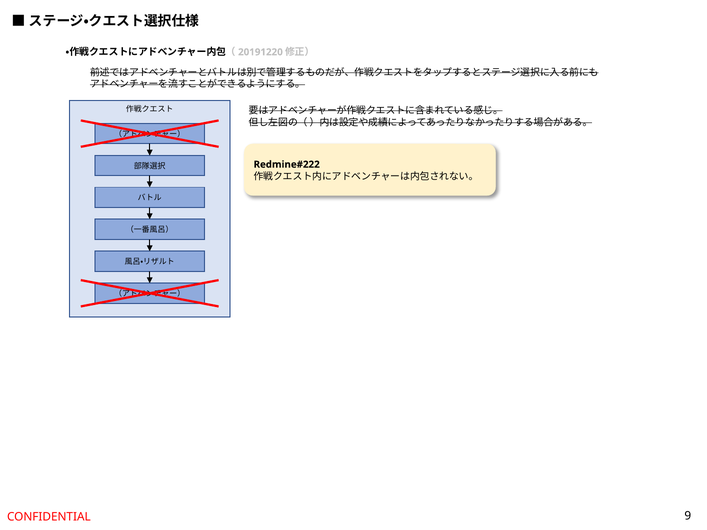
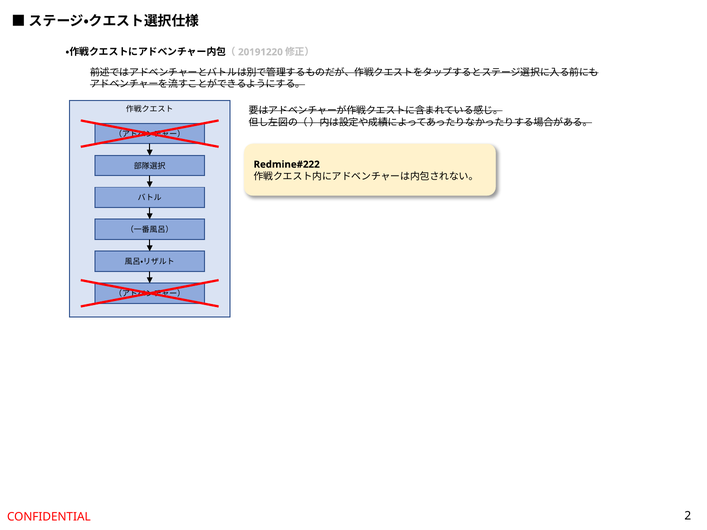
9: 9 -> 2
